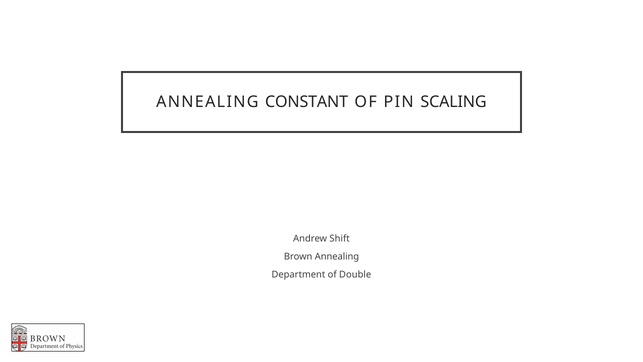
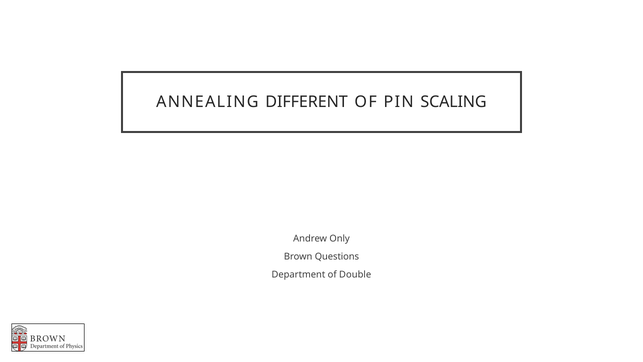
CONSTANT: CONSTANT -> DIFFERENT
Shift: Shift -> Only
Brown Annealing: Annealing -> Questions
